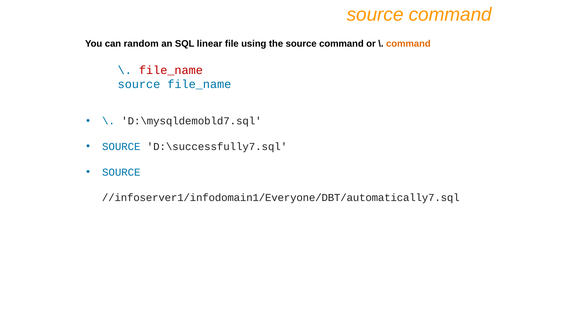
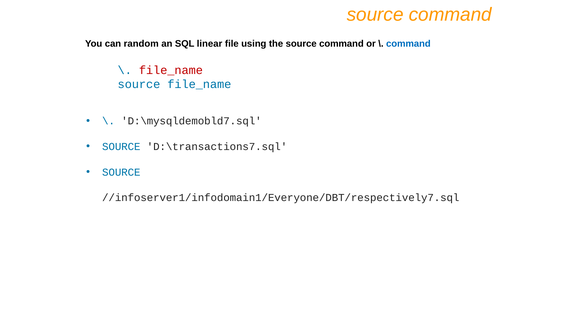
command at (408, 44) colour: orange -> blue
D:\successfully7.sql: D:\successfully7.sql -> D:\transactions7.sql
//infoserver1/infodomain1/Everyone/DBT/automatically7.sql: //infoserver1/infodomain1/Everyone/DBT/automatically7.sql -> //infoserver1/infodomain1/Everyone/DBT/respectively7.sql
